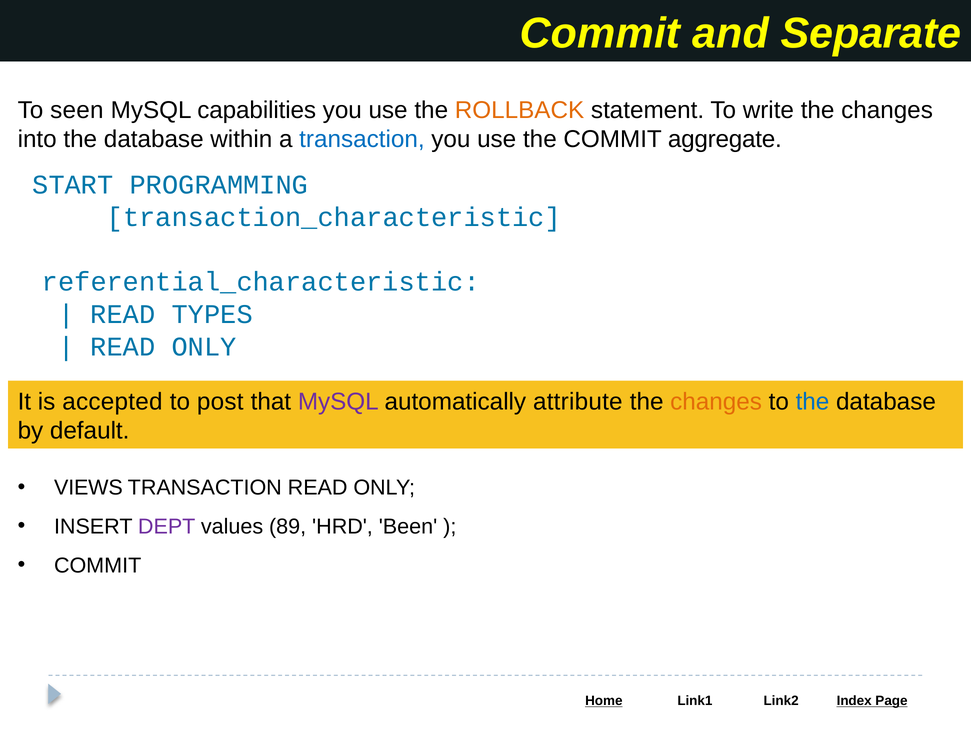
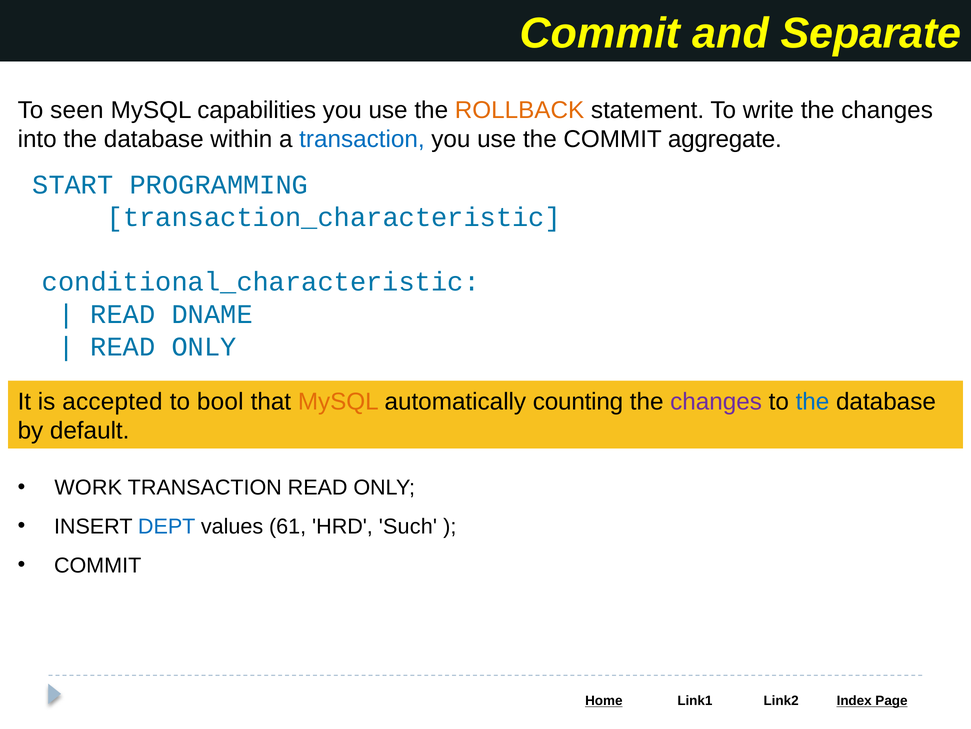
referential_characteristic: referential_characteristic -> conditional_characteristic
TYPES: TYPES -> DNAME
post: post -> bool
MySQL at (338, 401) colour: purple -> orange
attribute: attribute -> counting
changes at (716, 401) colour: orange -> purple
VIEWS: VIEWS -> WORK
DEPT colour: purple -> blue
89: 89 -> 61
Been: Been -> Such
